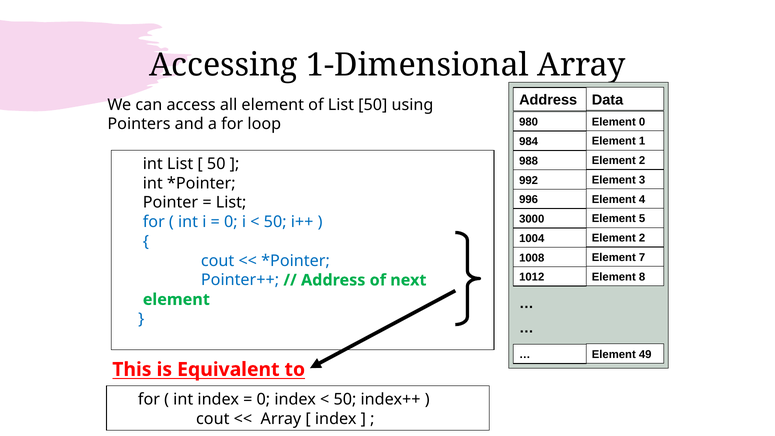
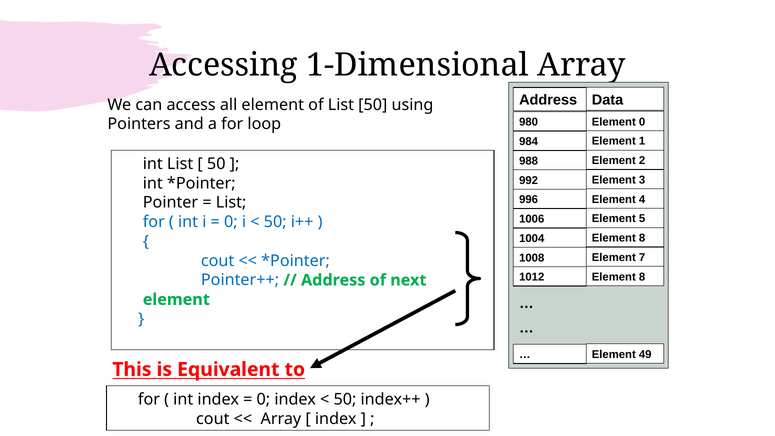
3000: 3000 -> 1006
1004 Element 2: 2 -> 8
